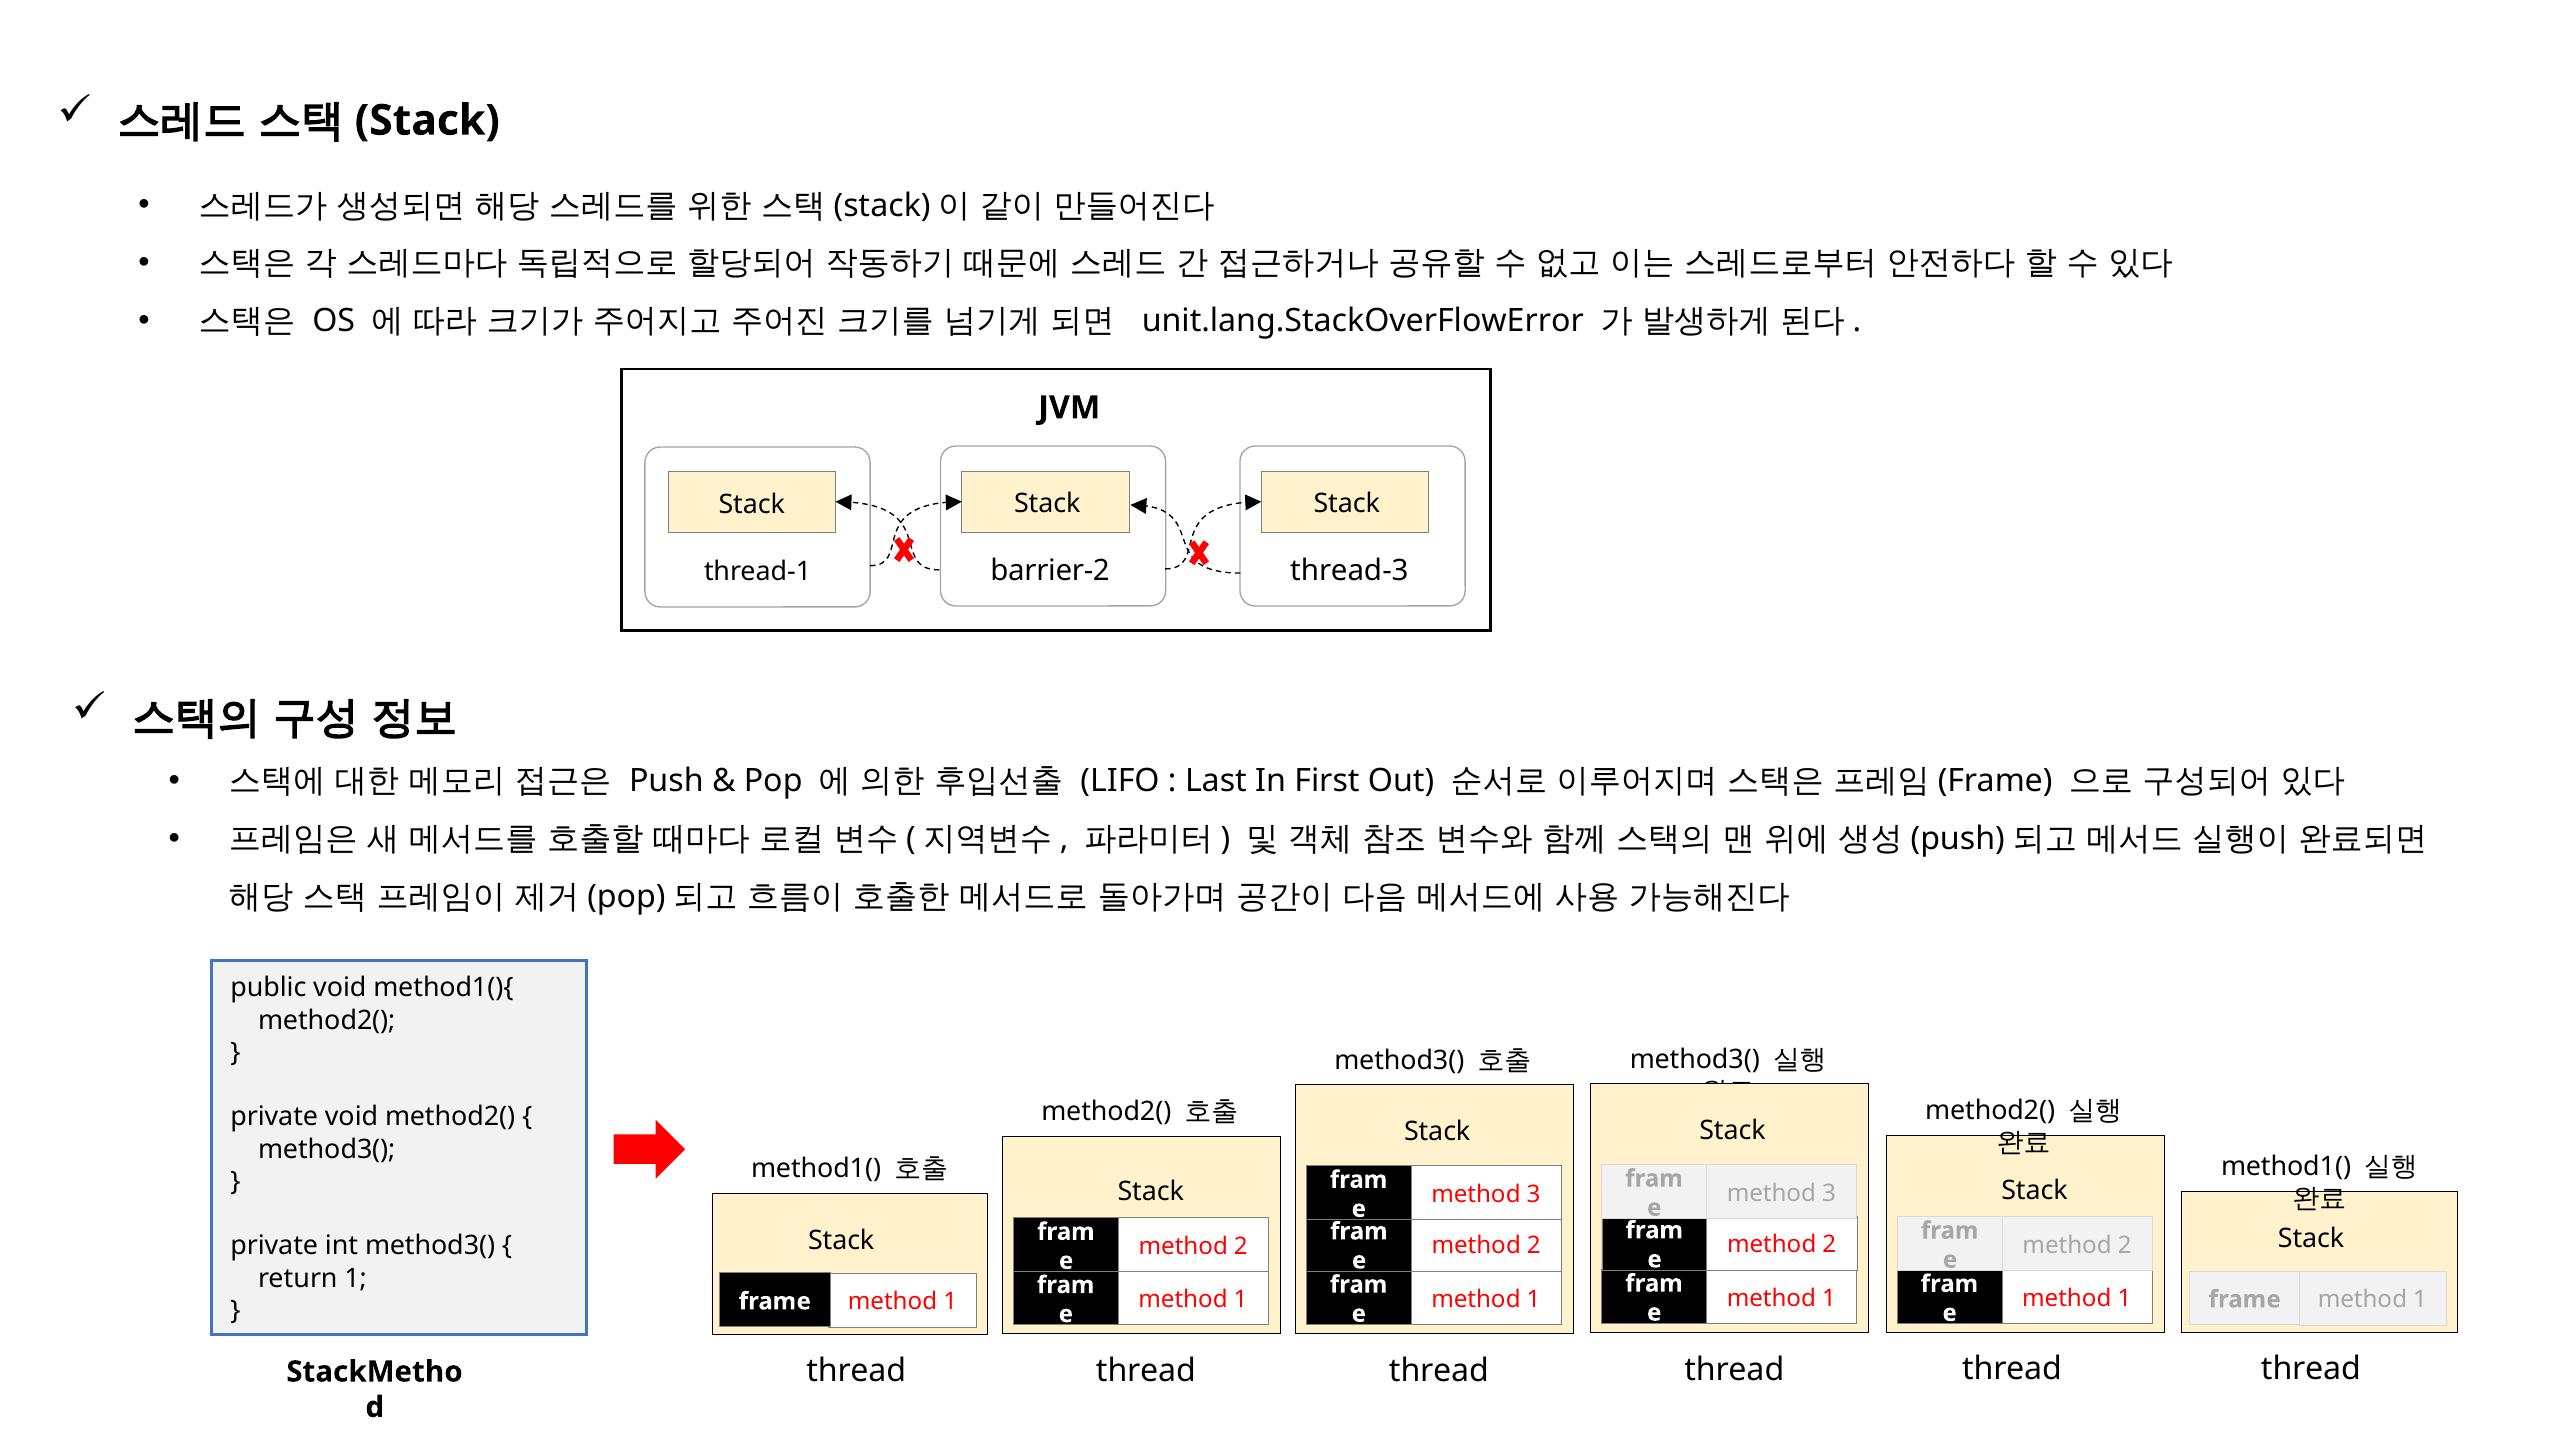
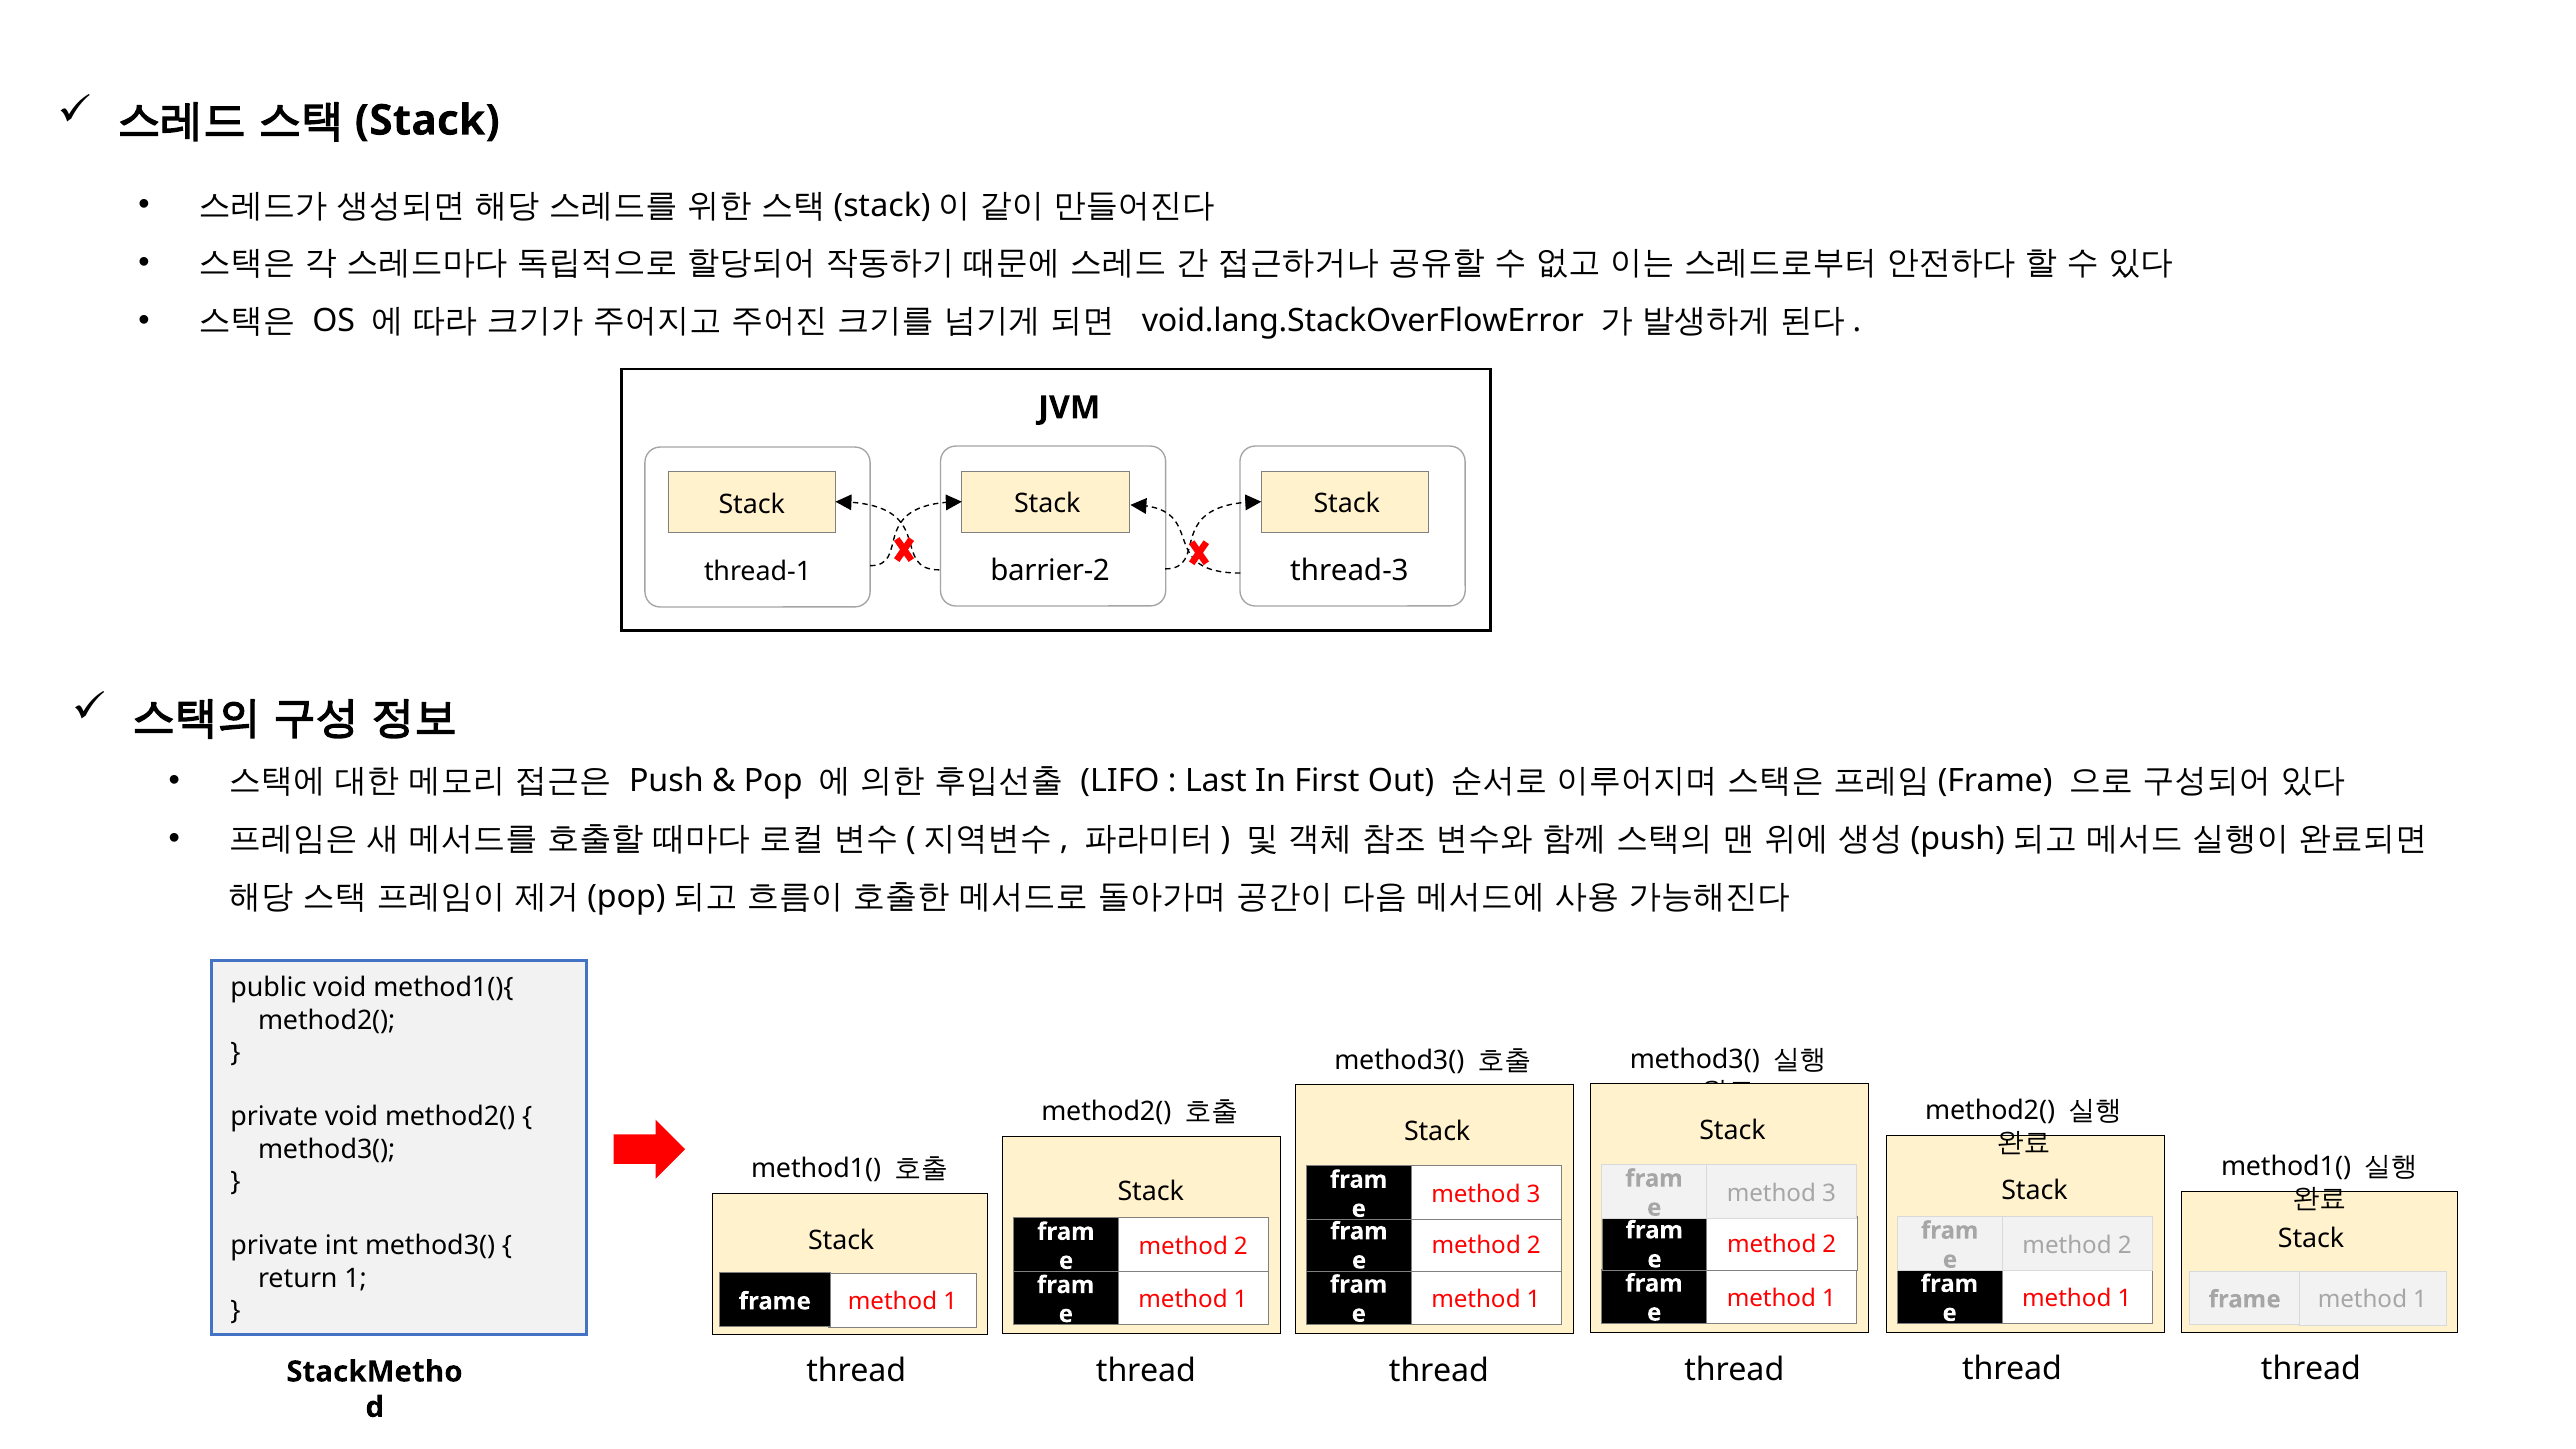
unit.lang.StackOverFlowError: unit.lang.StackOverFlowError -> void.lang.StackOverFlowError
